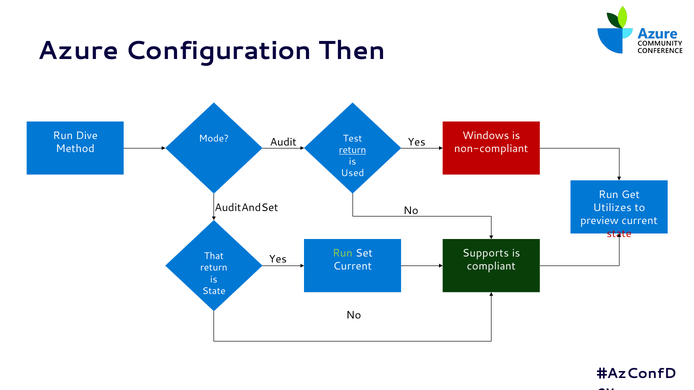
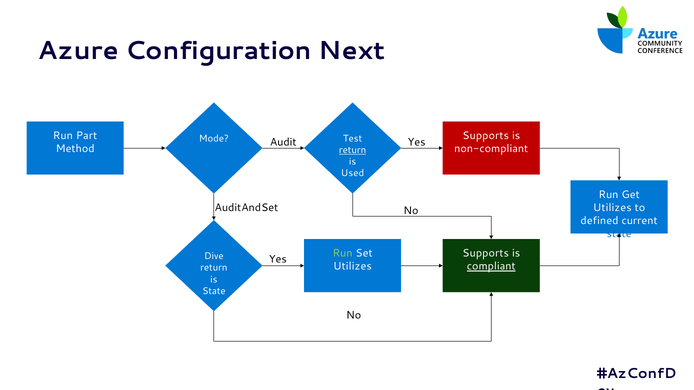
Then: Then -> Next
Dive: Dive -> Part
Windows at (486, 136): Windows -> Supports
preview: preview -> defined
state at (619, 234) colour: red -> blue
That: That -> Dive
Current at (353, 267): Current -> Utilizes
compliant underline: none -> present
